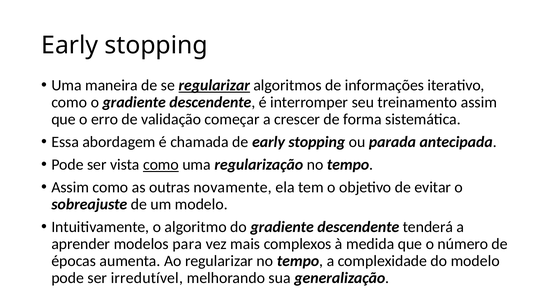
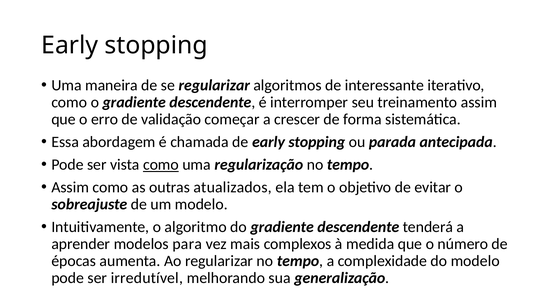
regularizar at (214, 85) underline: present -> none
informações: informações -> interessante
novamente: novamente -> atualizados
